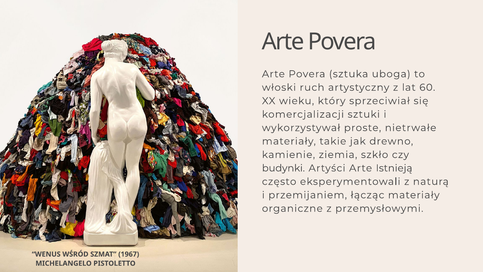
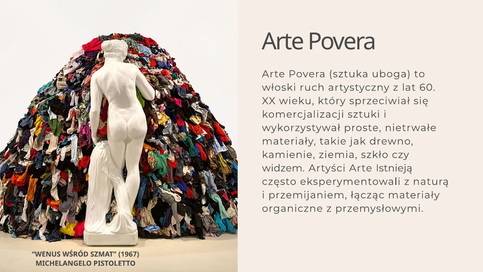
budynki: budynki -> widzem
